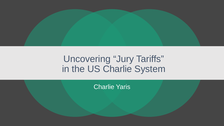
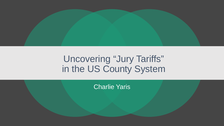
US Charlie: Charlie -> County
